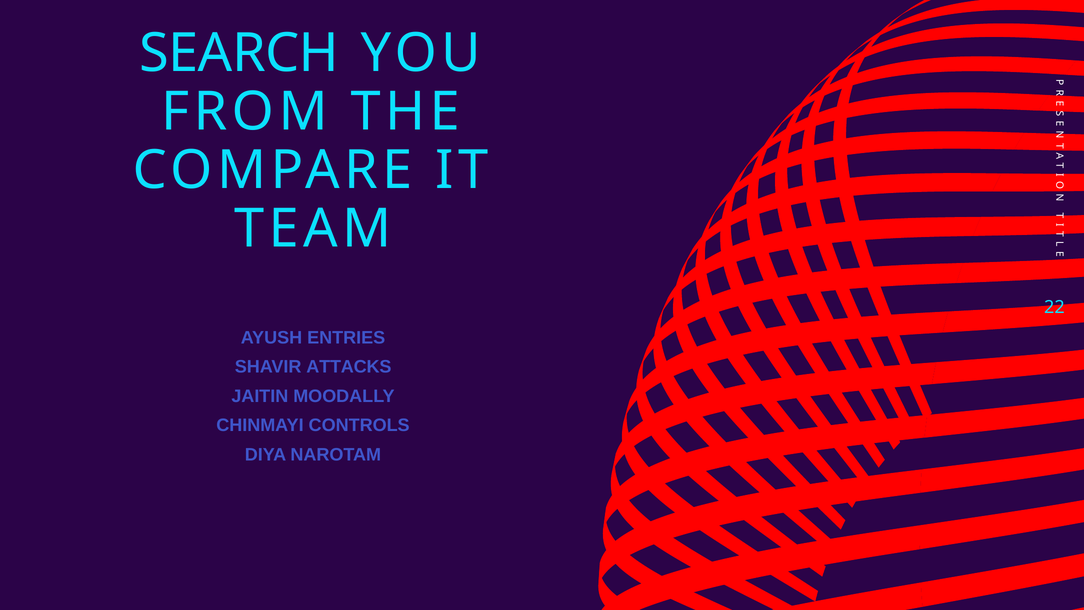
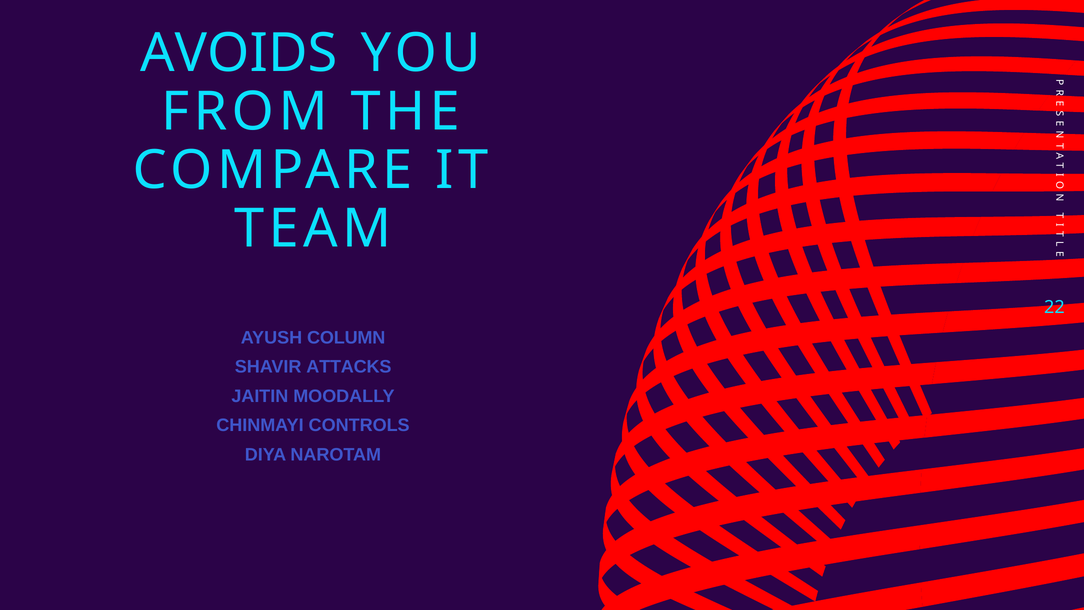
SEARCH: SEARCH -> AVOIDS
ENTRIES: ENTRIES -> COLUMN
